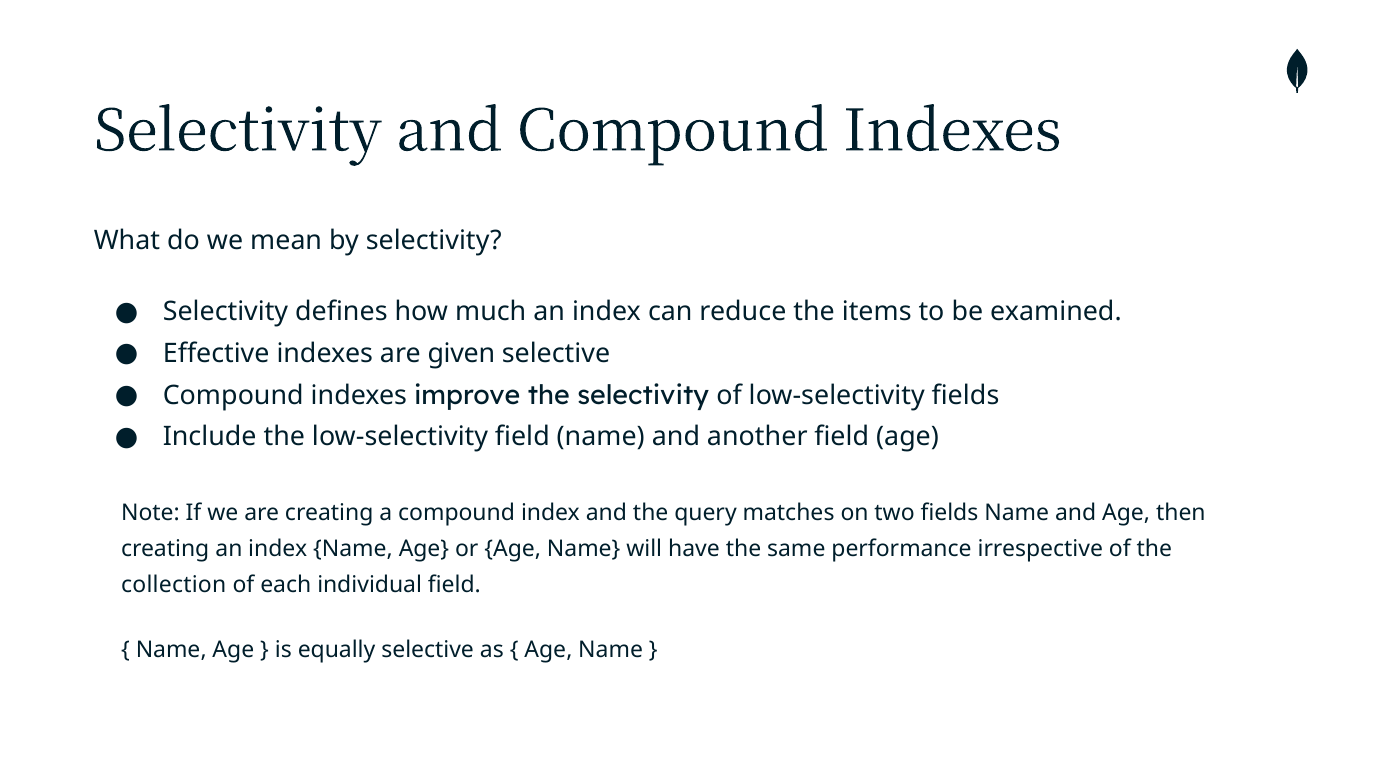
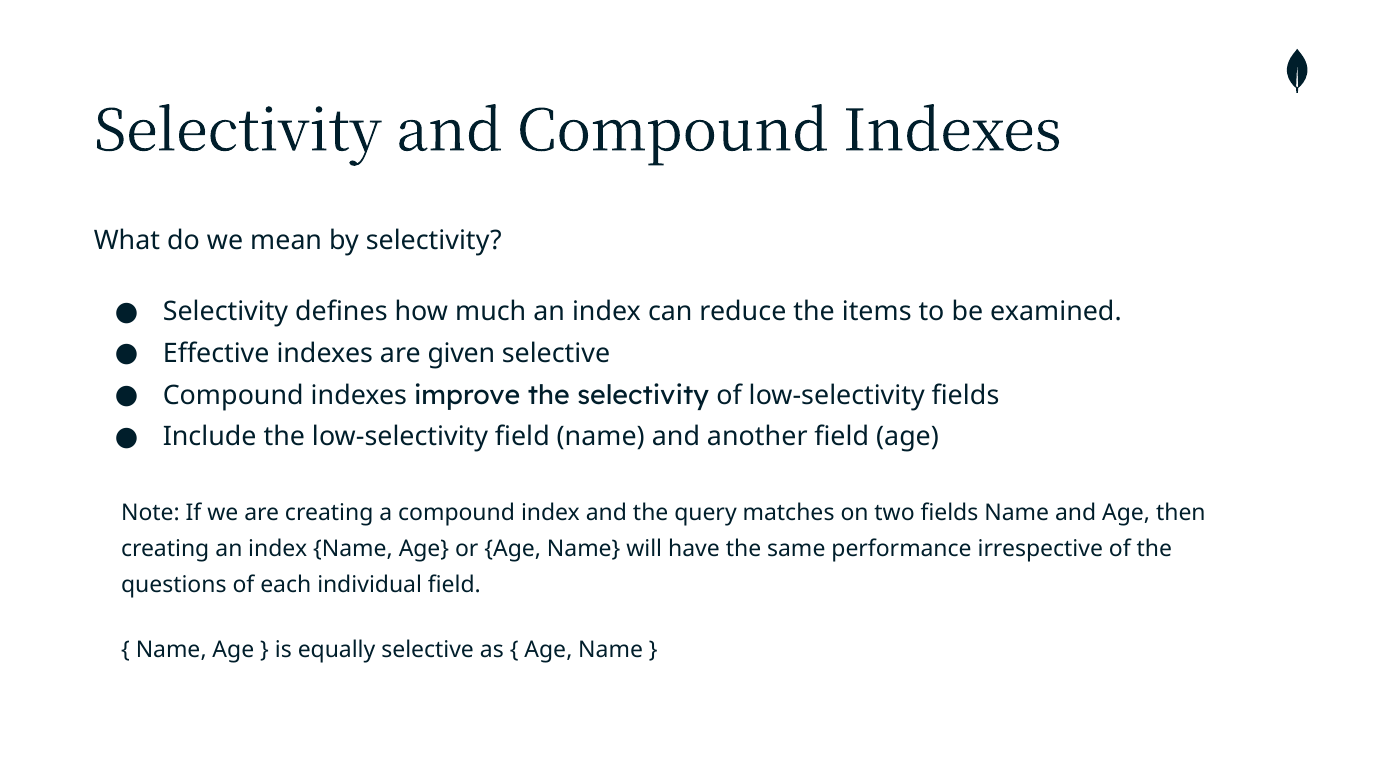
collection: collection -> questions
